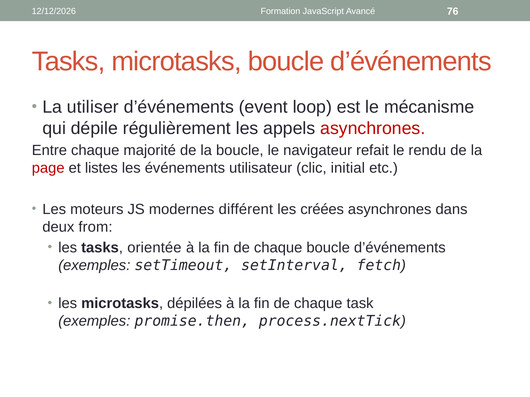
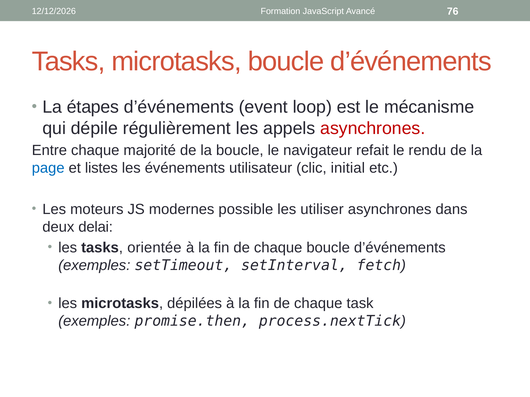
utiliser: utiliser -> étapes
page colour: red -> blue
différent: différent -> possible
créées: créées -> utiliser
from: from -> delai
